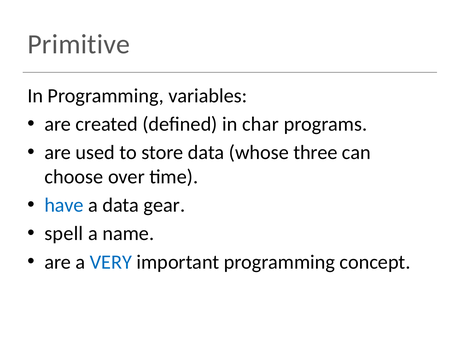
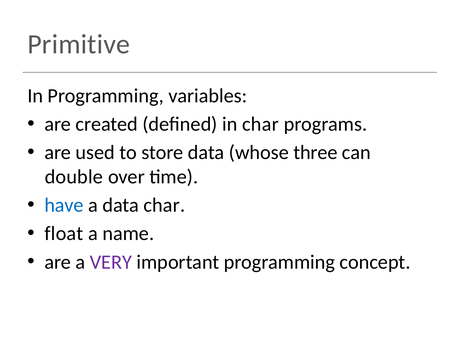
choose: choose -> double
data gear: gear -> char
spell: spell -> float
VERY colour: blue -> purple
